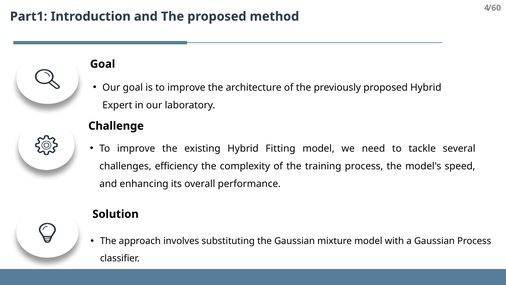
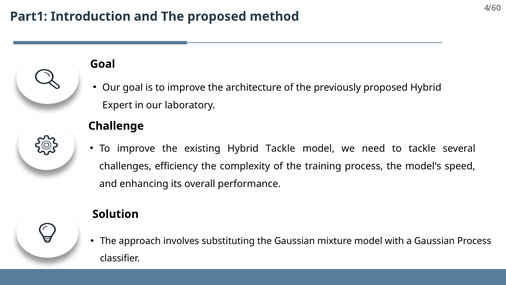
Hybrid Fitting: Fitting -> Tackle
